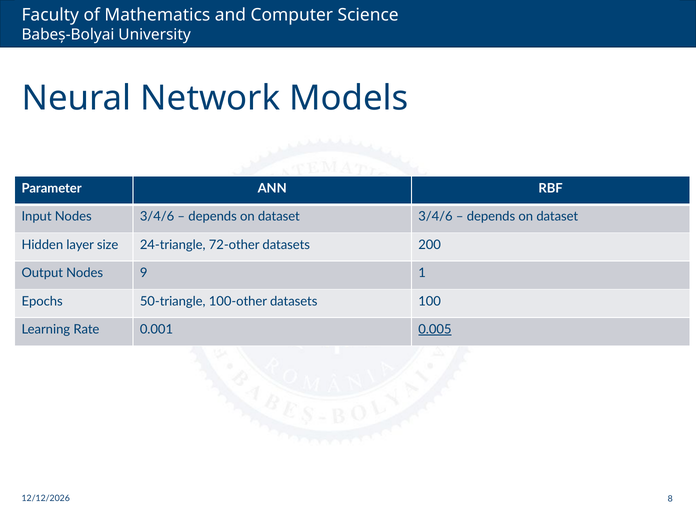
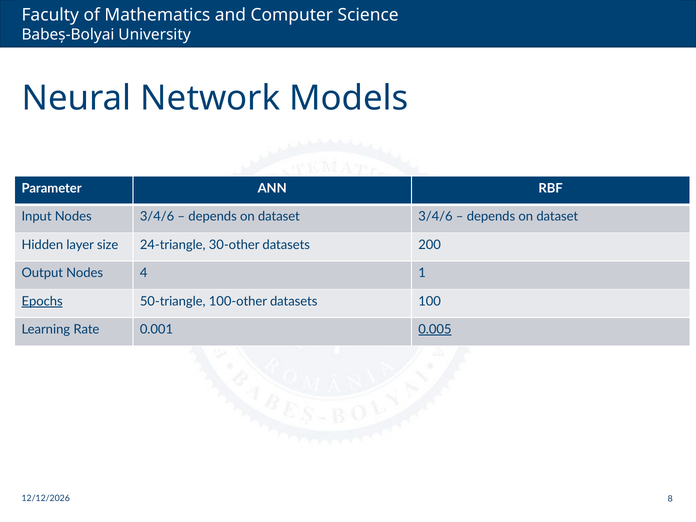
72-other: 72-other -> 30-other
9: 9 -> 4
Epochs underline: none -> present
